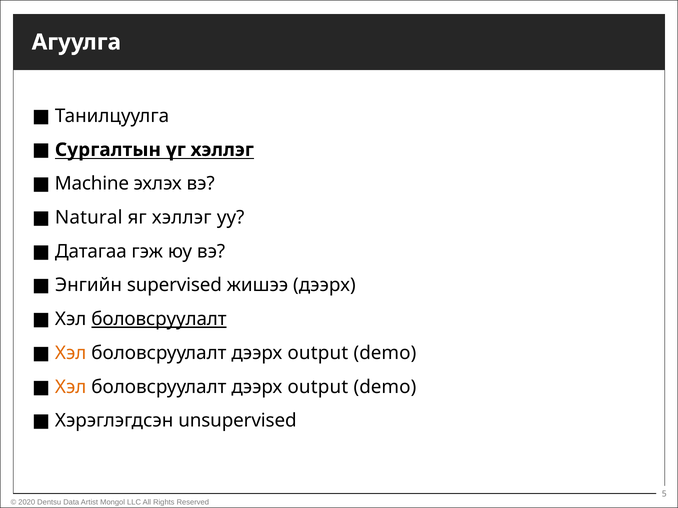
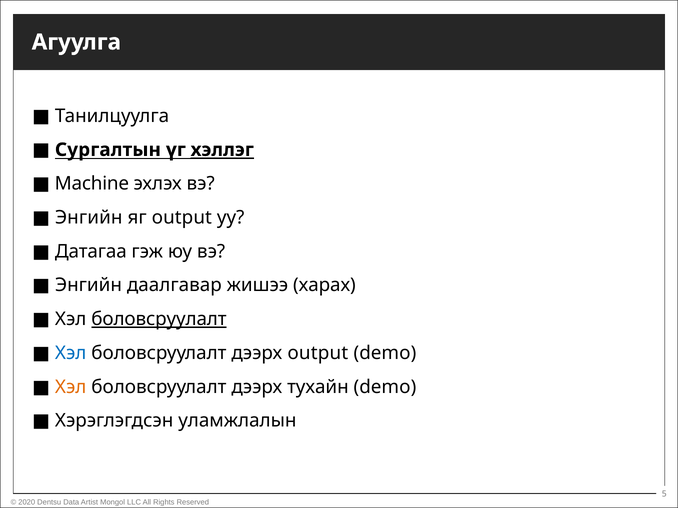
хэллэг at (222, 150) underline: none -> present
Natural at (89, 218): Natural -> Энгийн
яг хэллэг: хэллэг -> output
supervised: supervised -> даалгавар
жишээ дээрх: дээрх -> харах
Хэл at (71, 353) colour: orange -> blue
output at (318, 387): output -> тухайн
unsupervised: unsupervised -> уламжлалын
